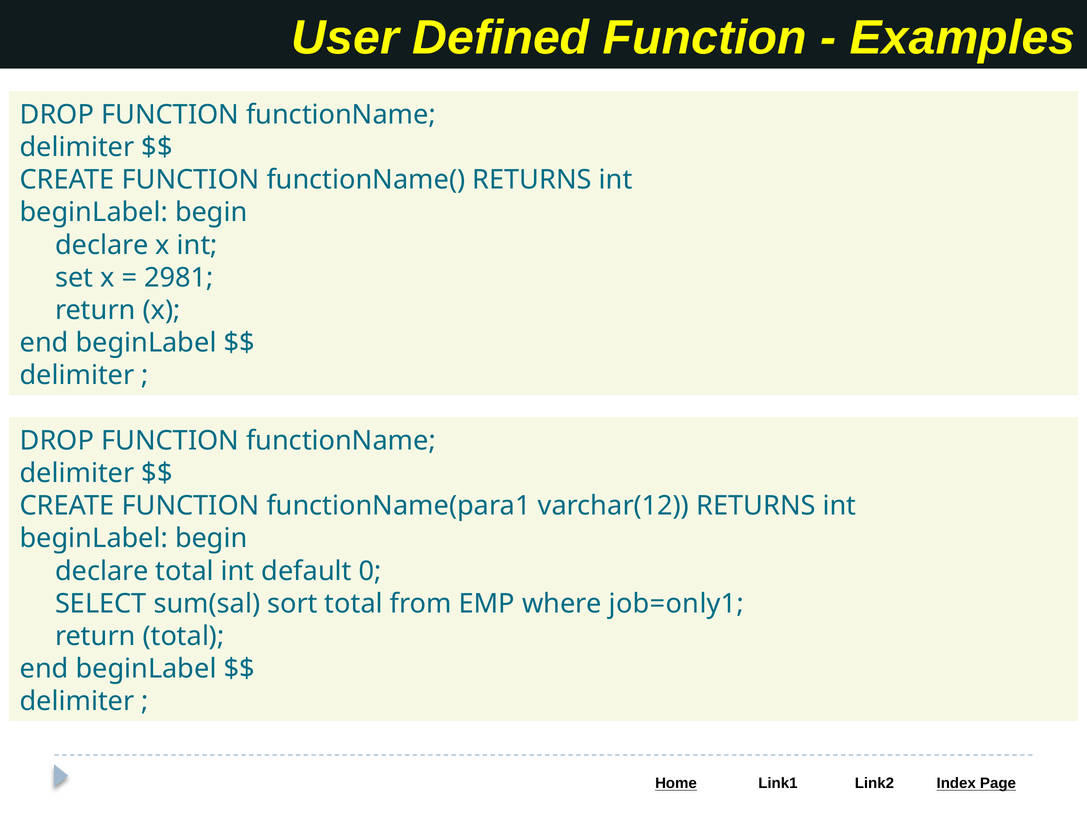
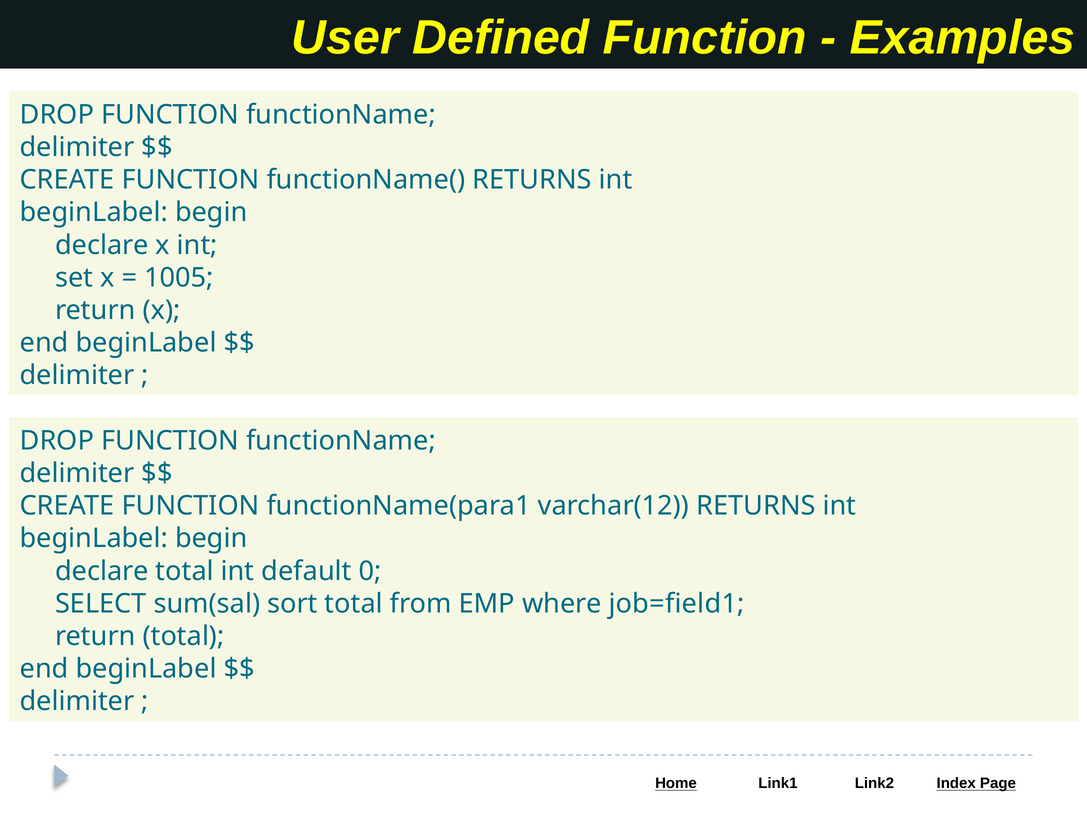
2981: 2981 -> 1005
job=only1: job=only1 -> job=field1
